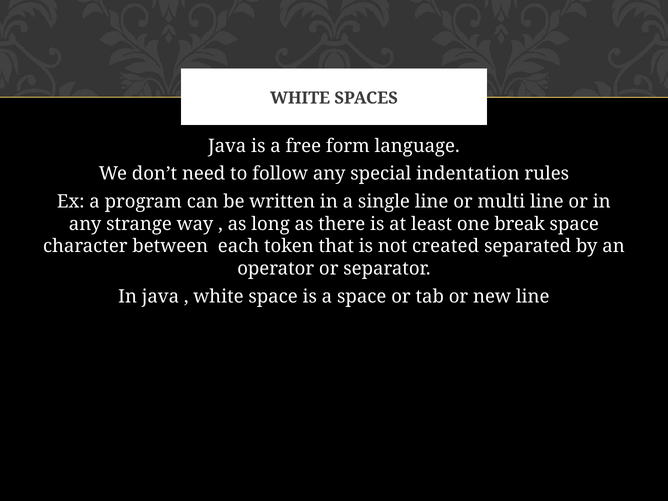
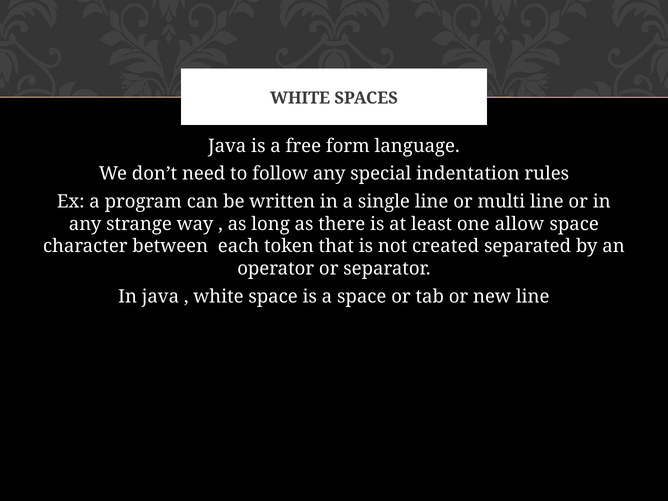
break: break -> allow
